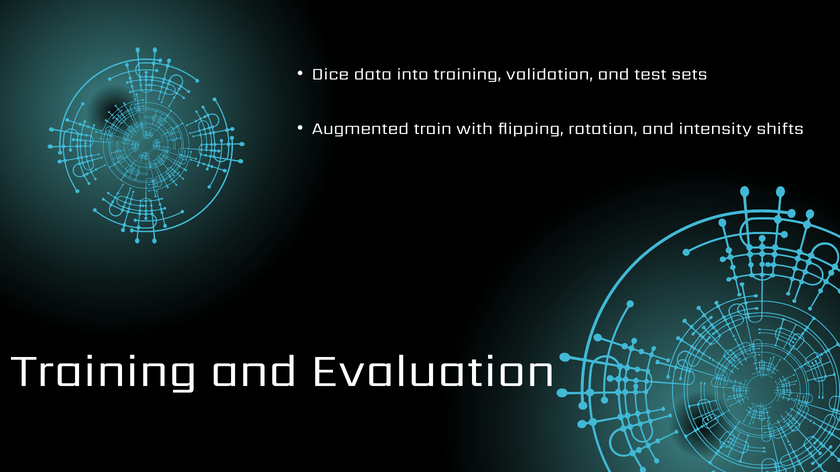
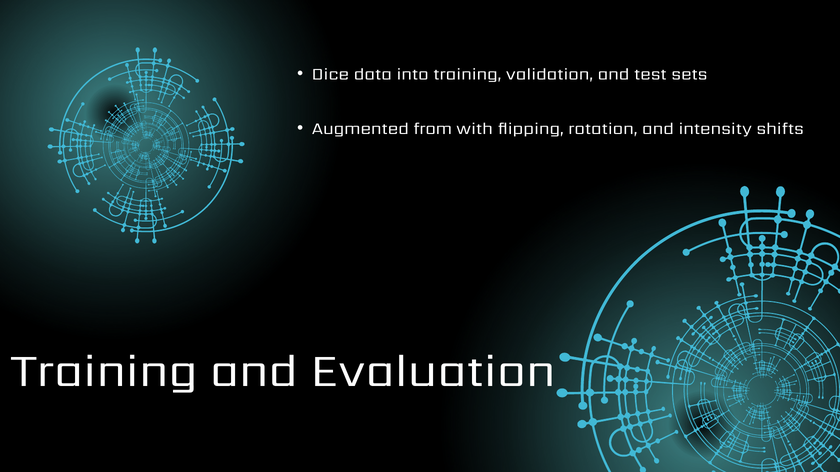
train: train -> from
